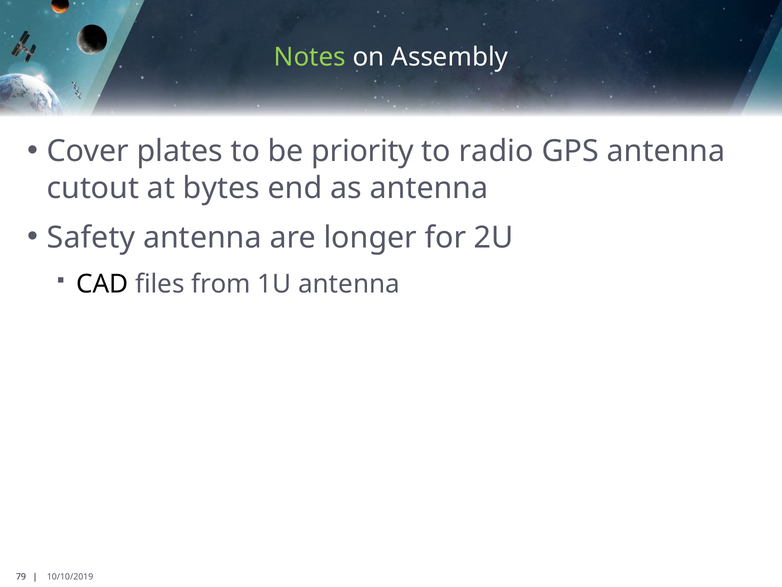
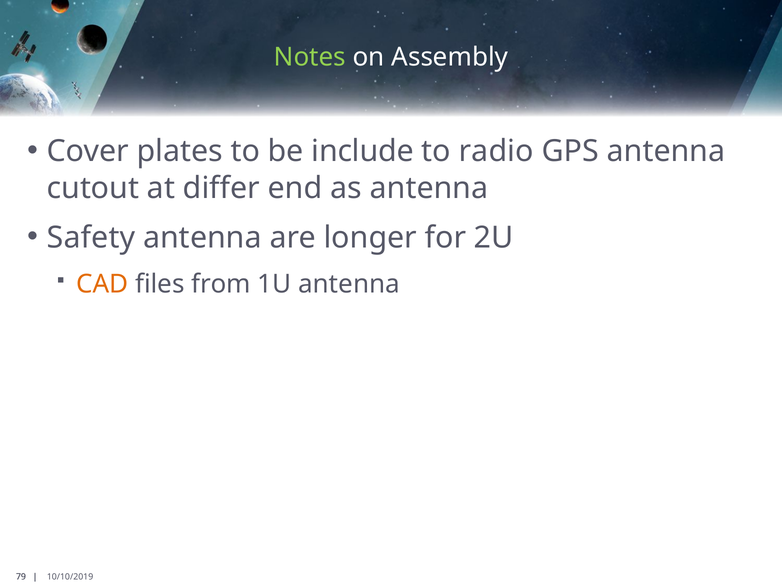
priority: priority -> include
bytes: bytes -> differ
CAD colour: black -> orange
